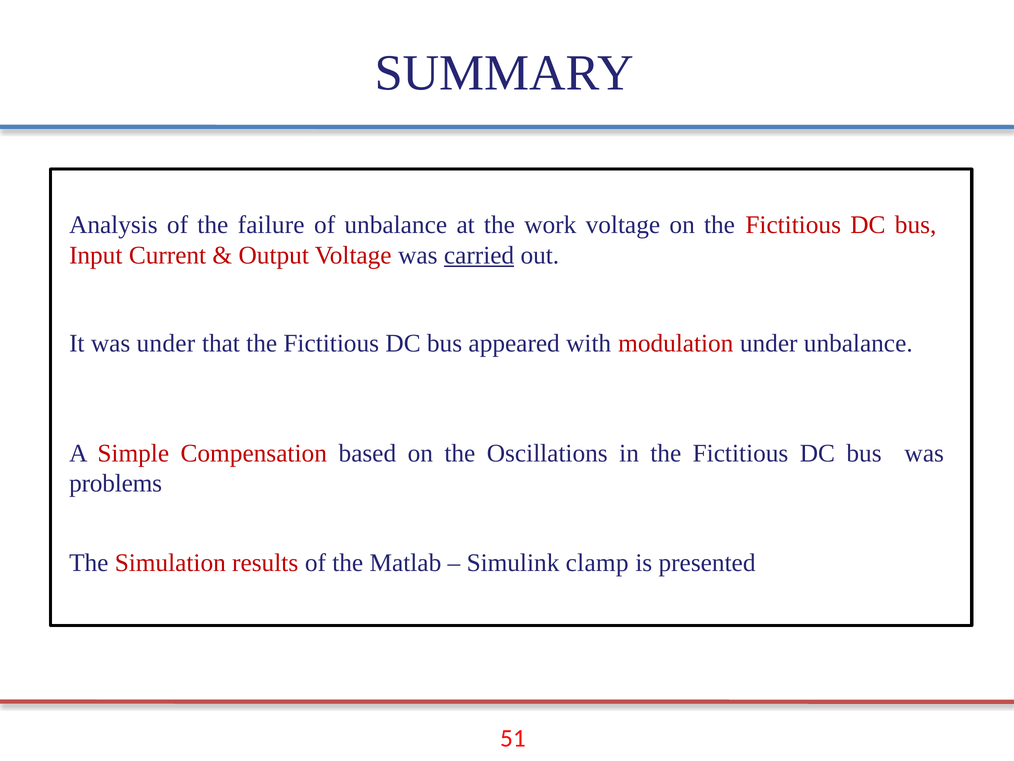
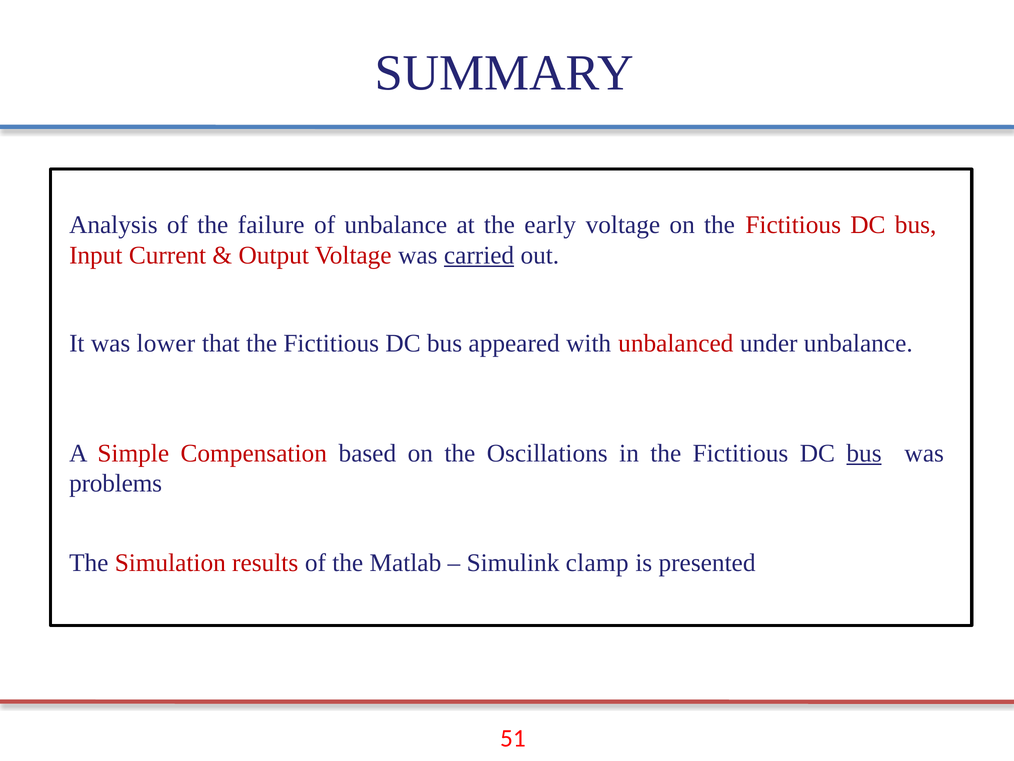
work: work -> early
was under: under -> lower
modulation: modulation -> unbalanced
bus at (864, 453) underline: none -> present
